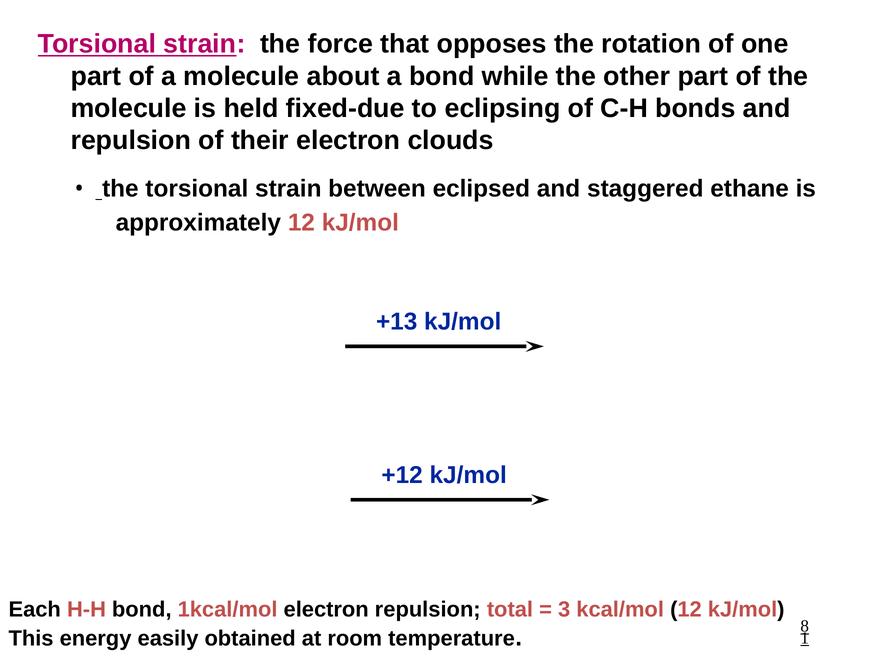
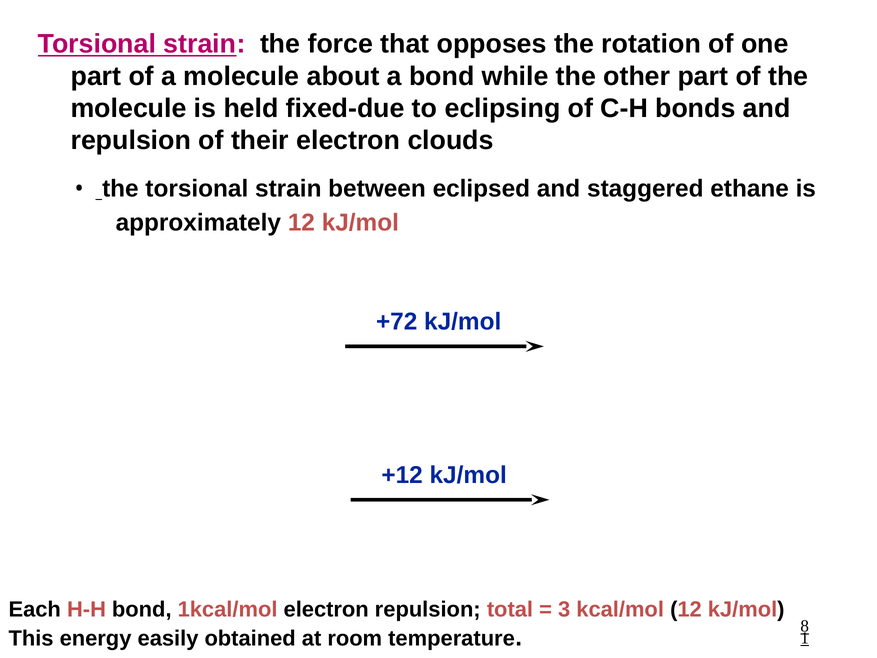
+13: +13 -> +72
